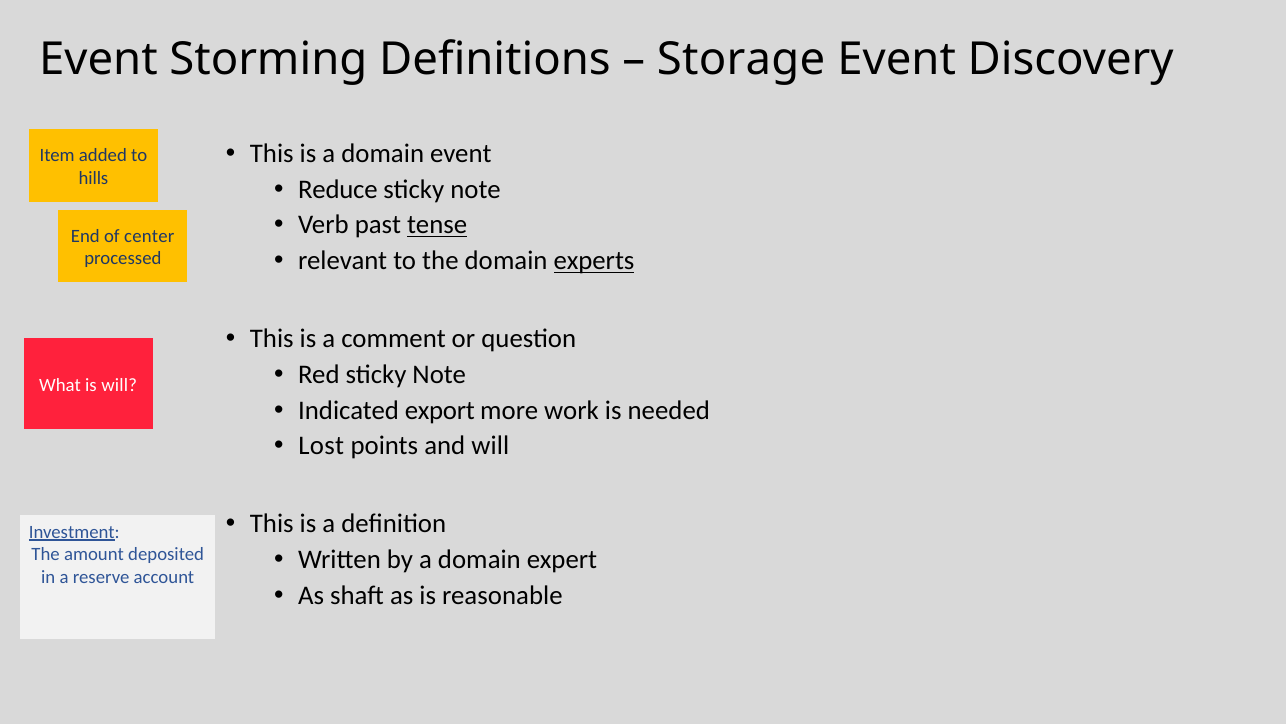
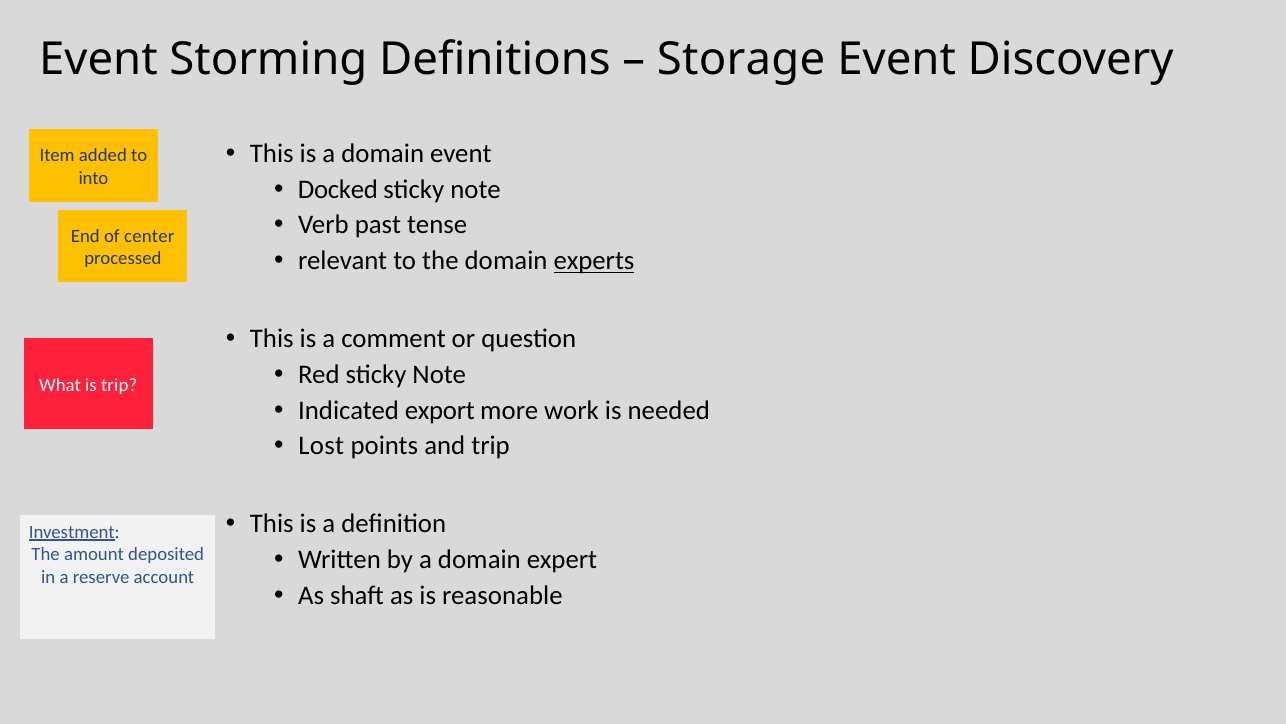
hills: hills -> into
Reduce: Reduce -> Docked
tense underline: present -> none
is will: will -> trip
and will: will -> trip
